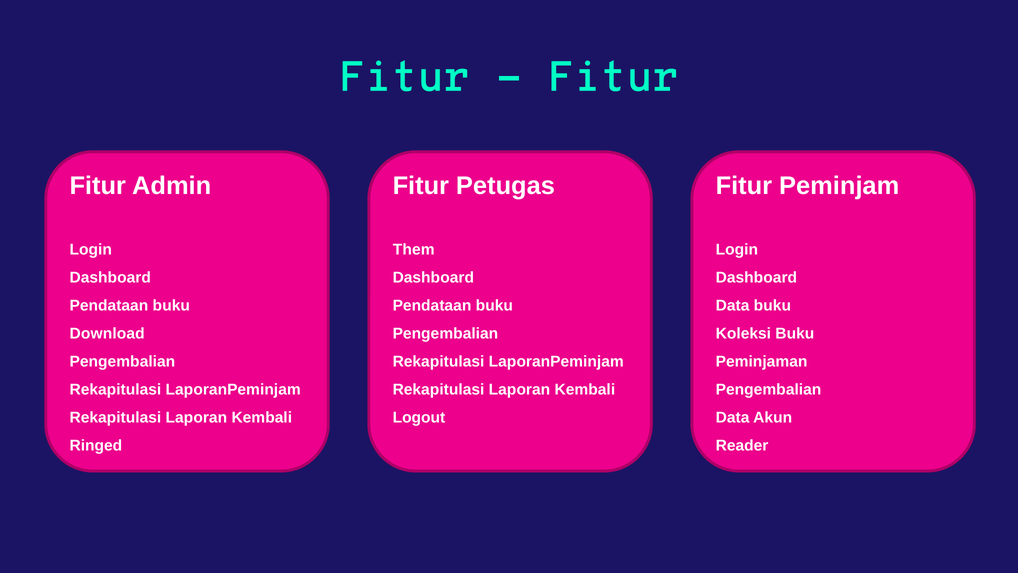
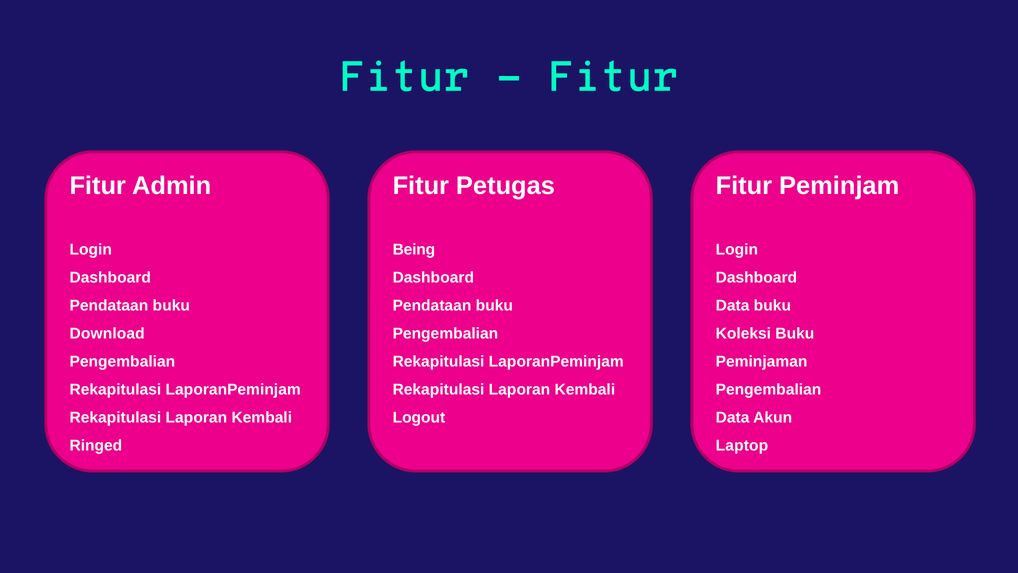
Them: Them -> Being
Reader: Reader -> Laptop
